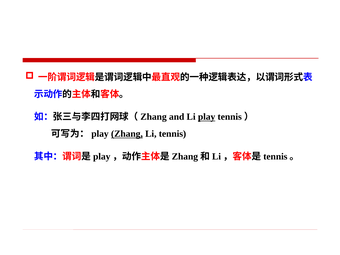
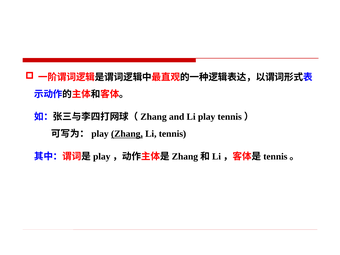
play underline: present -> none
